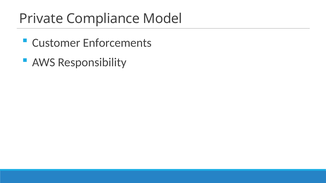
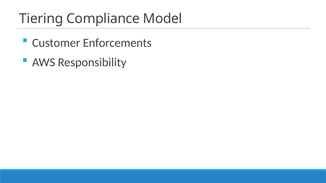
Private: Private -> Tiering
